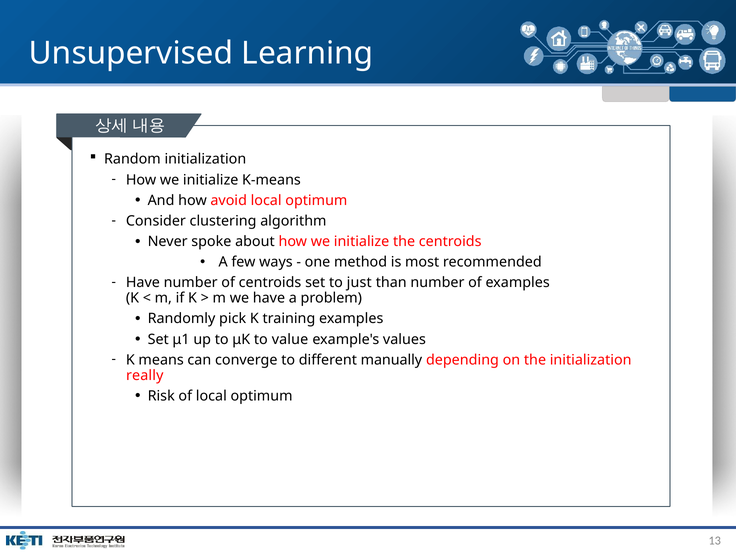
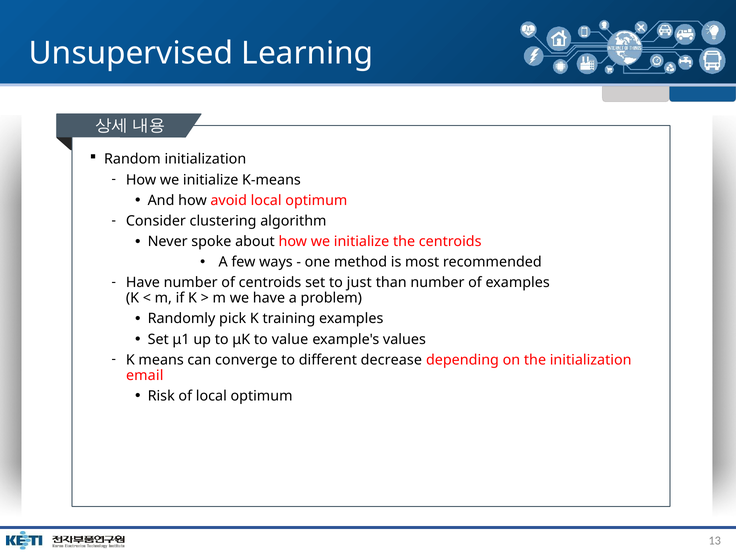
manually: manually -> decrease
really: really -> email
